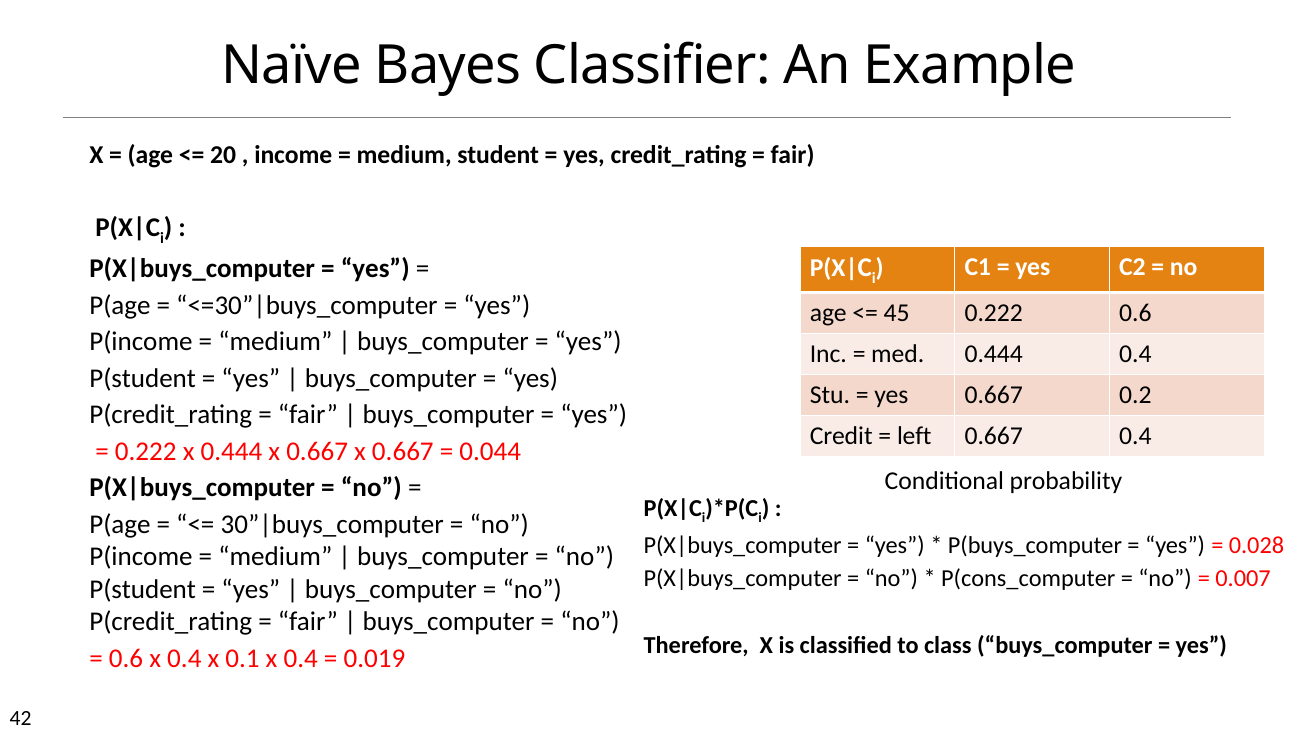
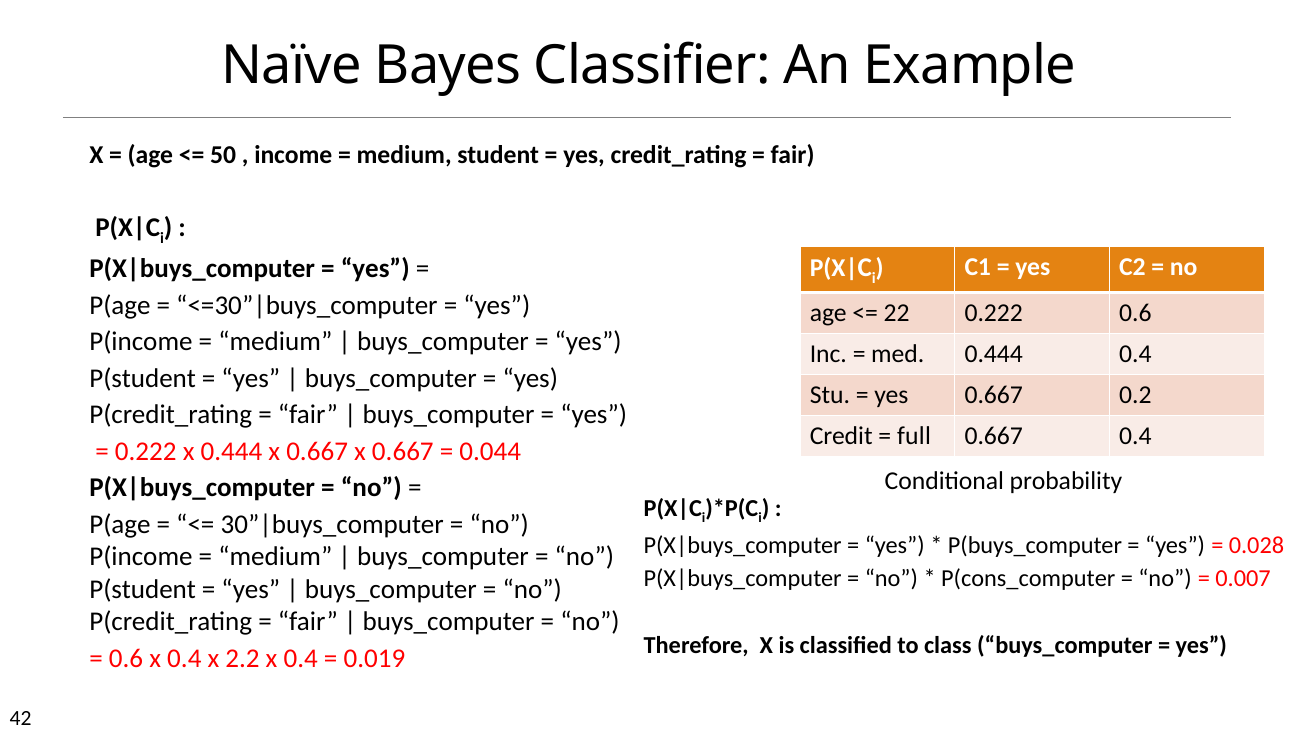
20: 20 -> 50
45: 45 -> 22
left: left -> full
0.1: 0.1 -> 2.2
